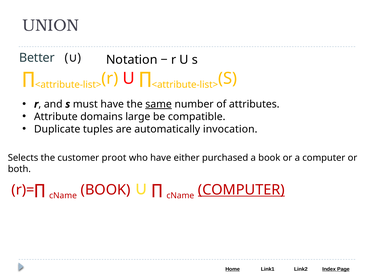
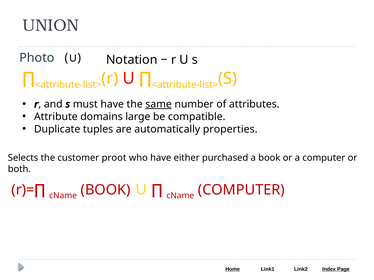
Better: Better -> Photo
invocation: invocation -> properties
COMPUTER at (241, 190) underline: present -> none
